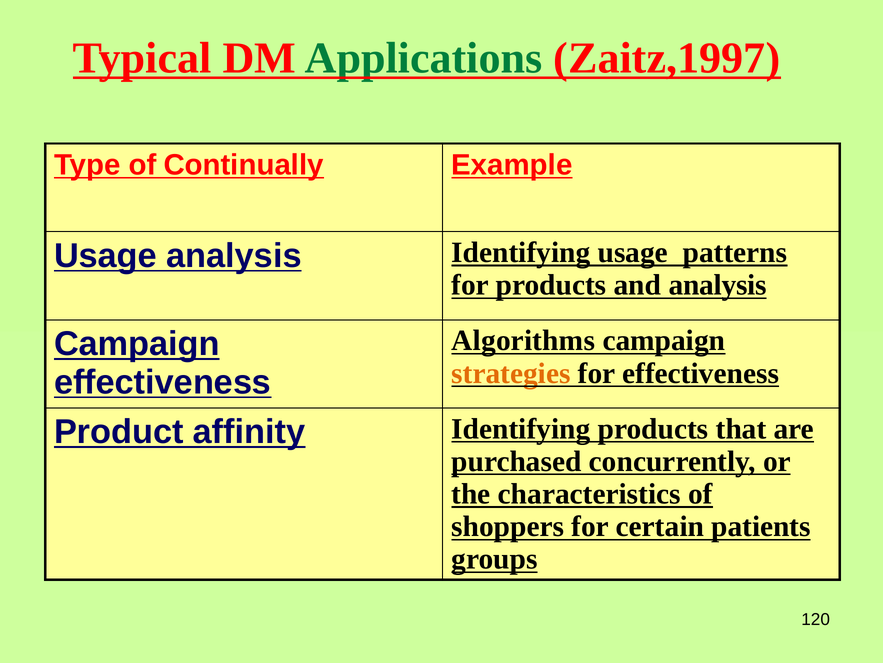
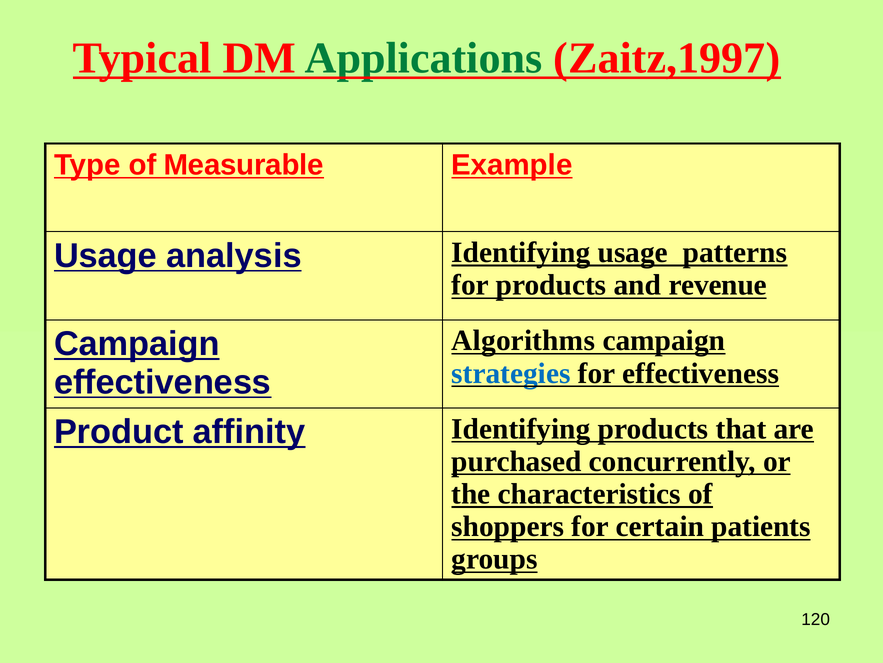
Continually: Continually -> Measurable
and analysis: analysis -> revenue
strategies colour: orange -> blue
